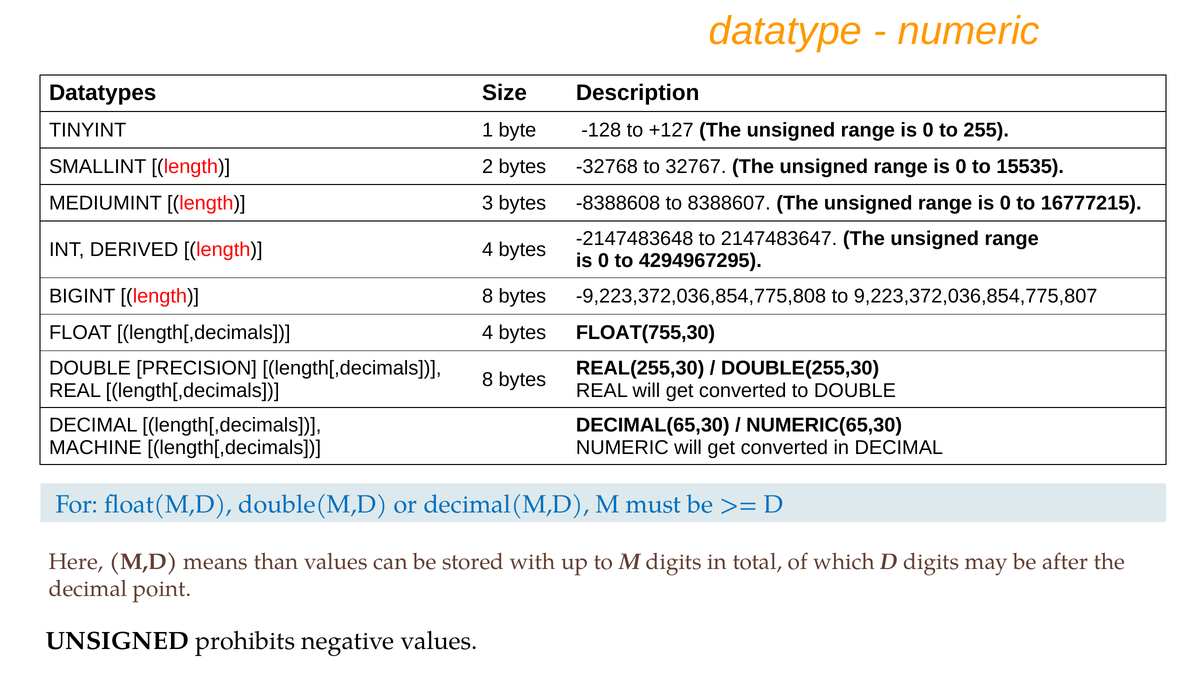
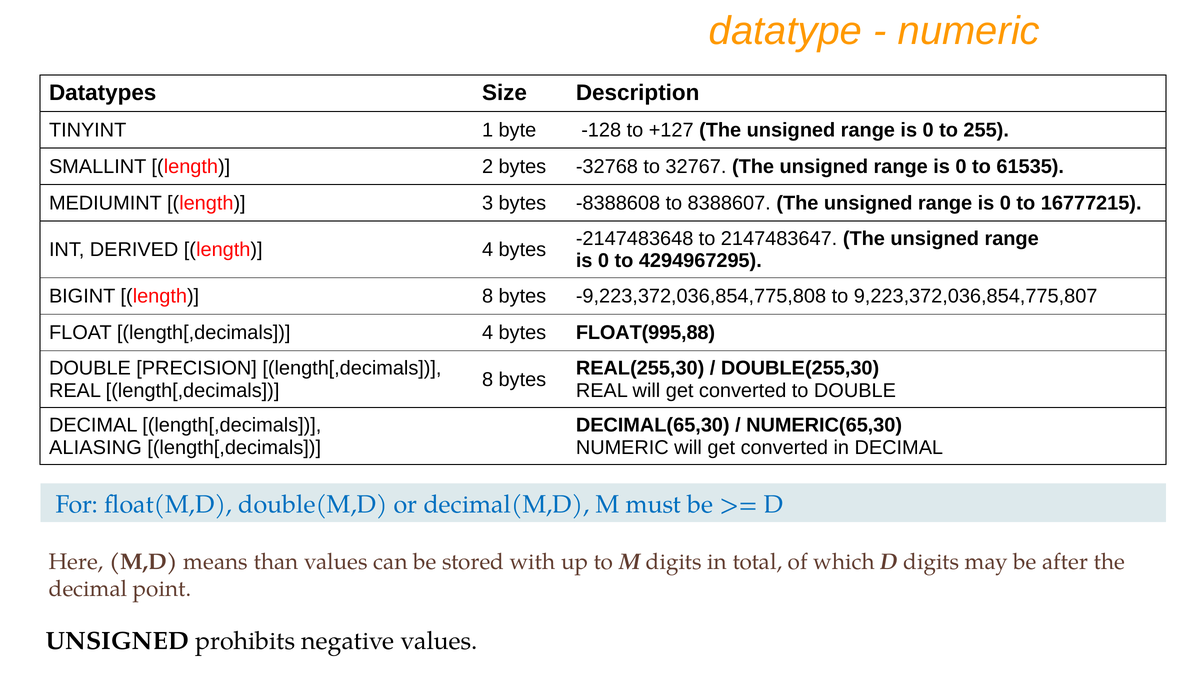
15535: 15535 -> 61535
FLOAT(755,30: FLOAT(755,30 -> FLOAT(995,88
MACHINE: MACHINE -> ALIASING
